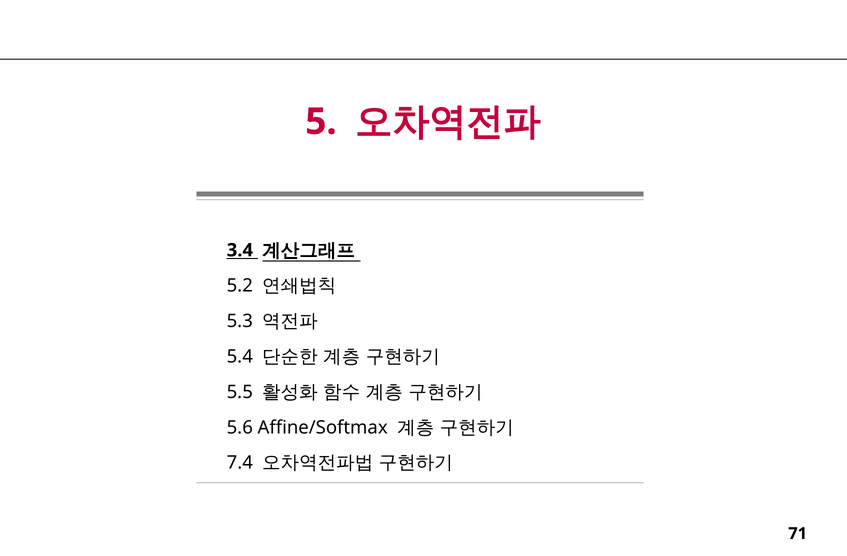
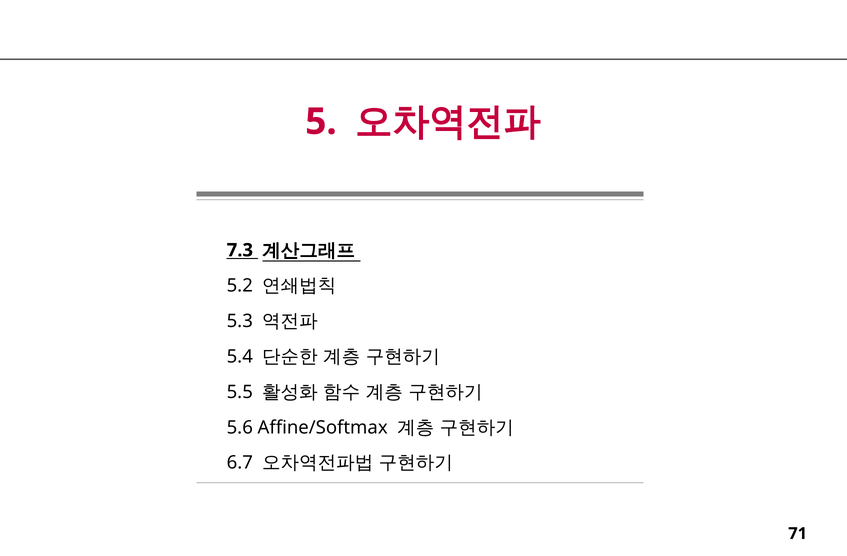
3.4: 3.4 -> 7.3
7.4: 7.4 -> 6.7
